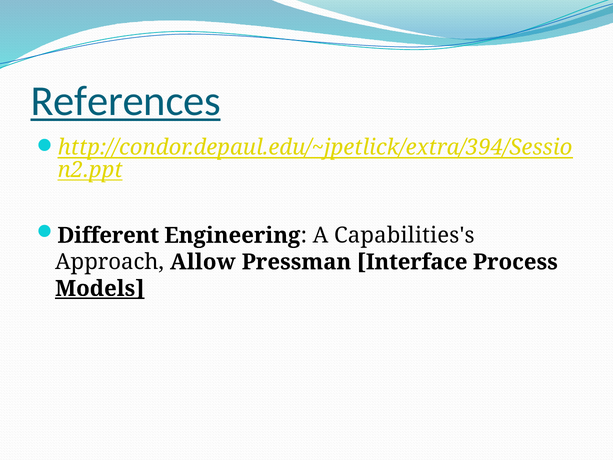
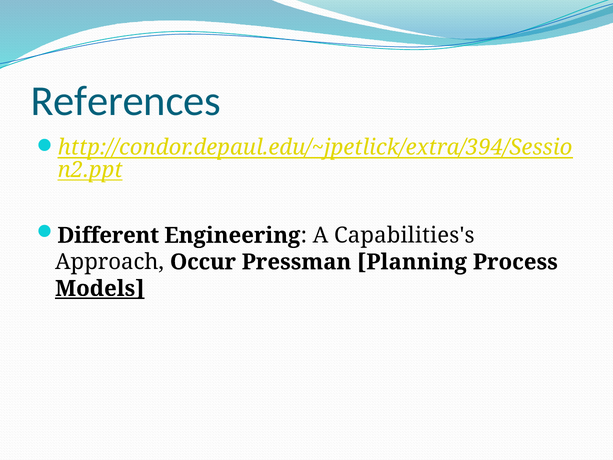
References underline: present -> none
Allow: Allow -> Occur
Interface: Interface -> Planning
